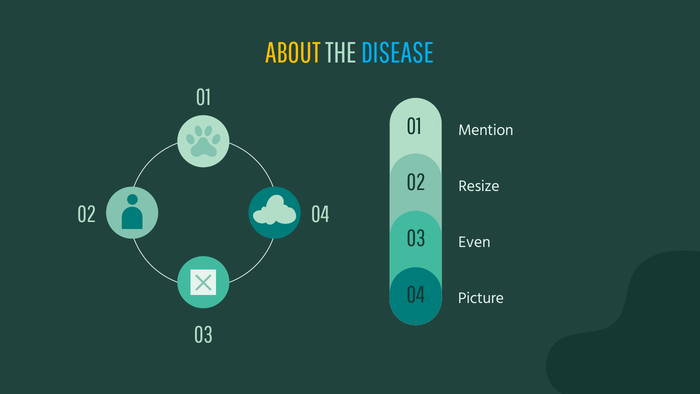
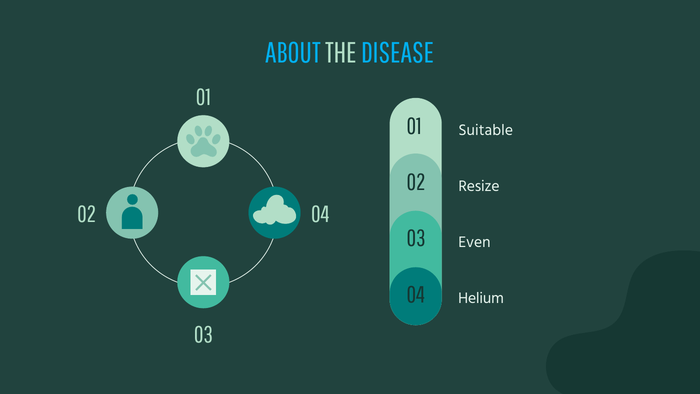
ABOUT colour: yellow -> light blue
Mention: Mention -> Suitable
Picture: Picture -> Helium
